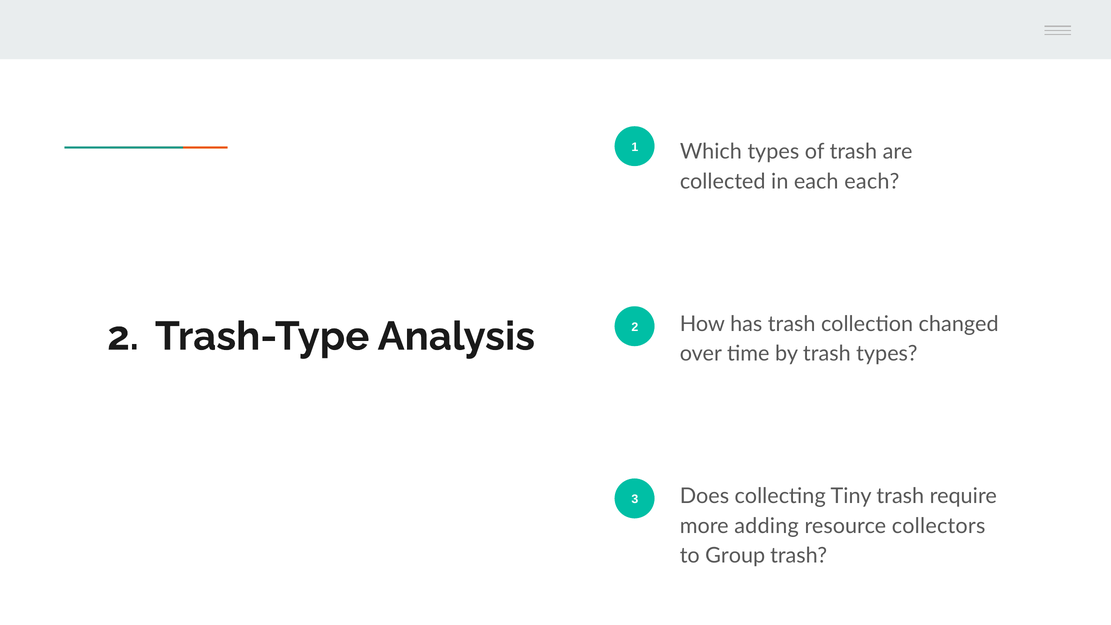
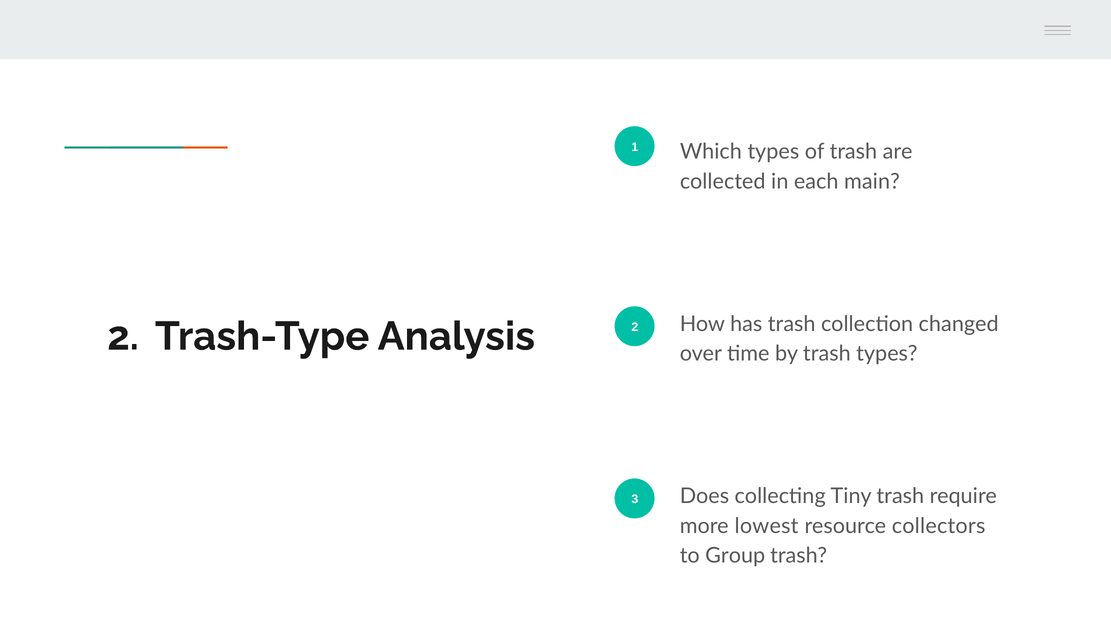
each each: each -> main
adding: adding -> lowest
